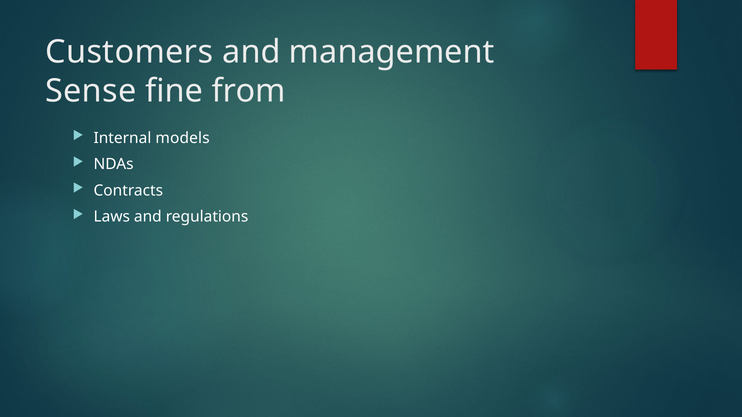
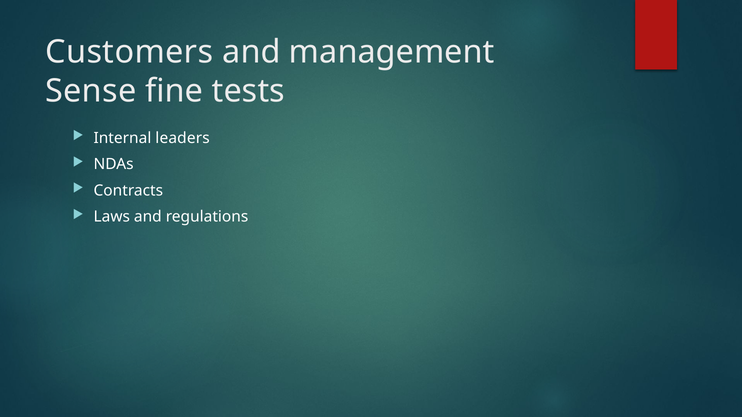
from: from -> tests
models: models -> leaders
